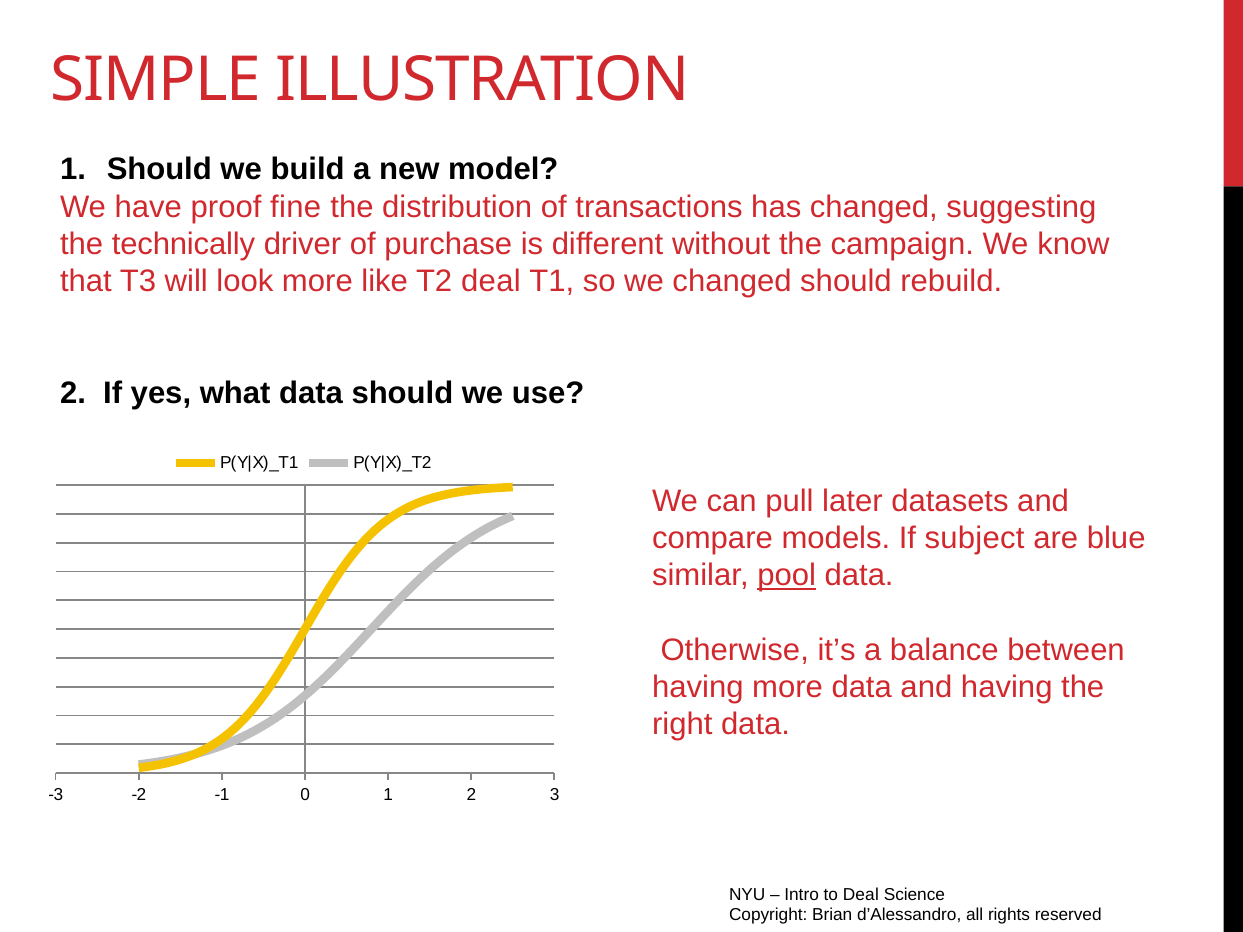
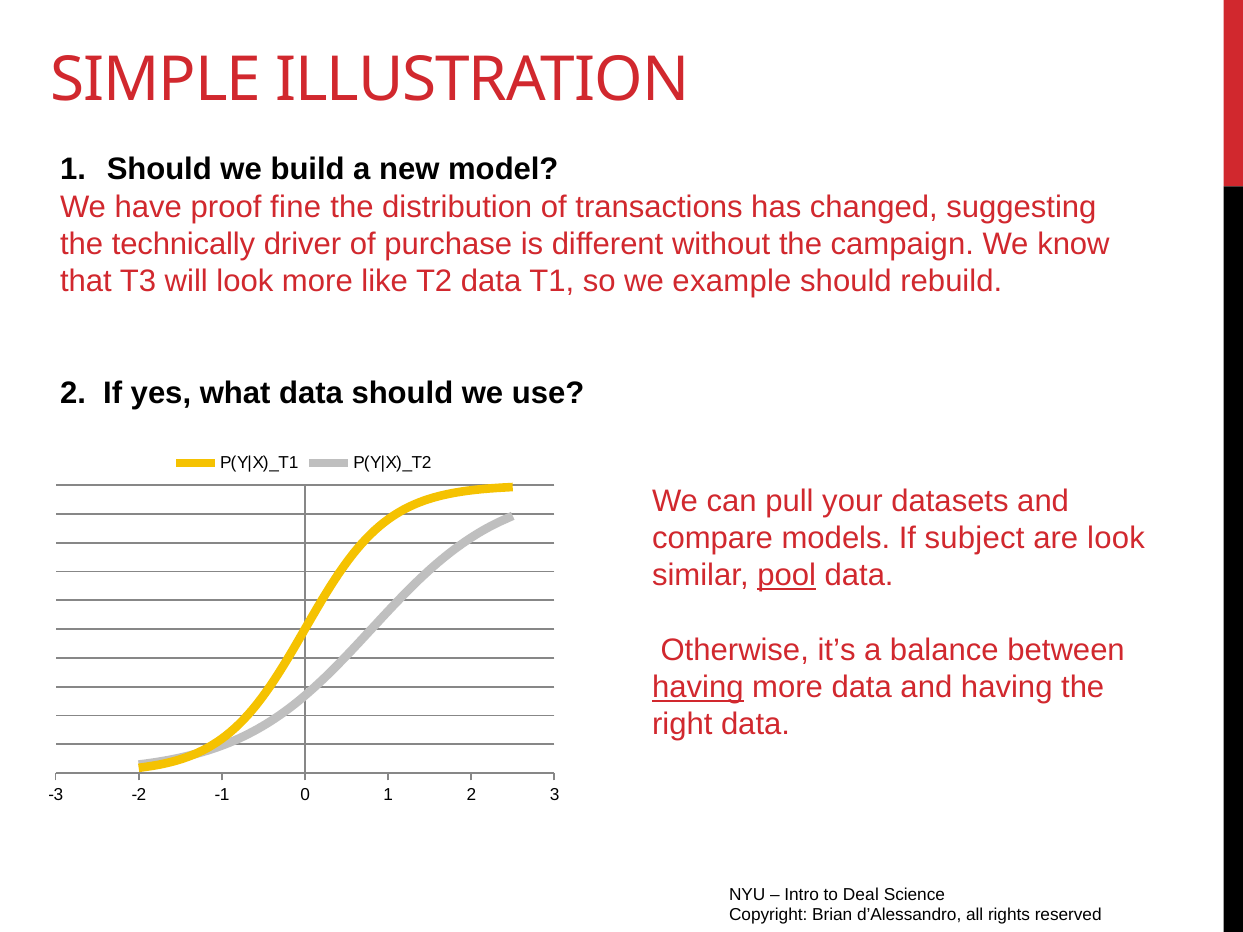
T2 deal: deal -> data
we changed: changed -> example
later: later -> your
are blue: blue -> look
having at (698, 688) underline: none -> present
